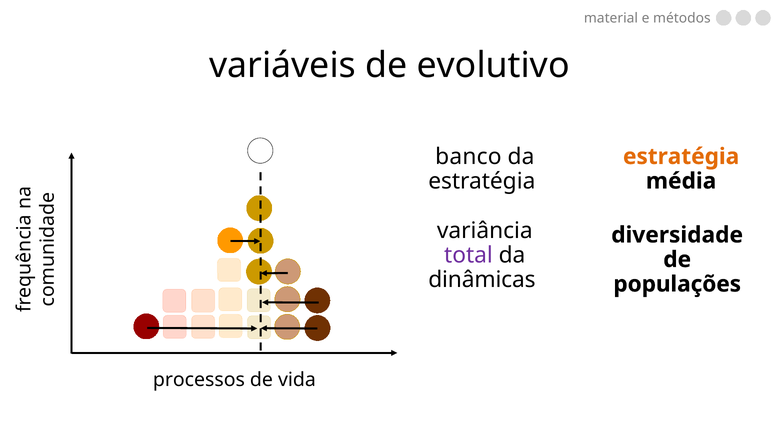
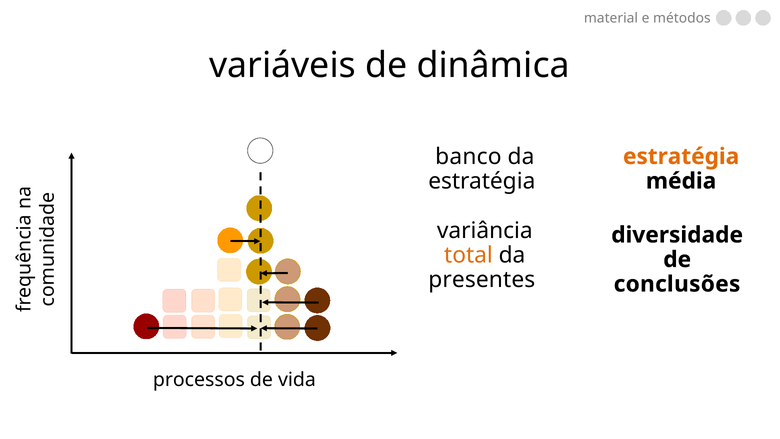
evolutivo: evolutivo -> dinâmica
total colour: purple -> orange
dinâmicas: dinâmicas -> presentes
populações: populações -> conclusões
